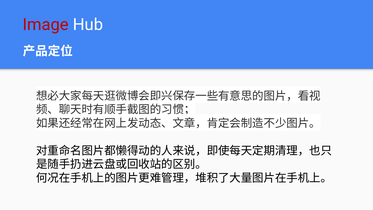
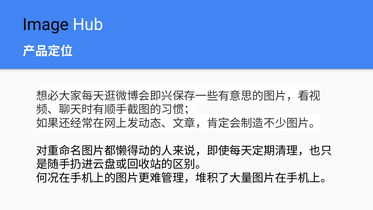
Image colour: red -> black
